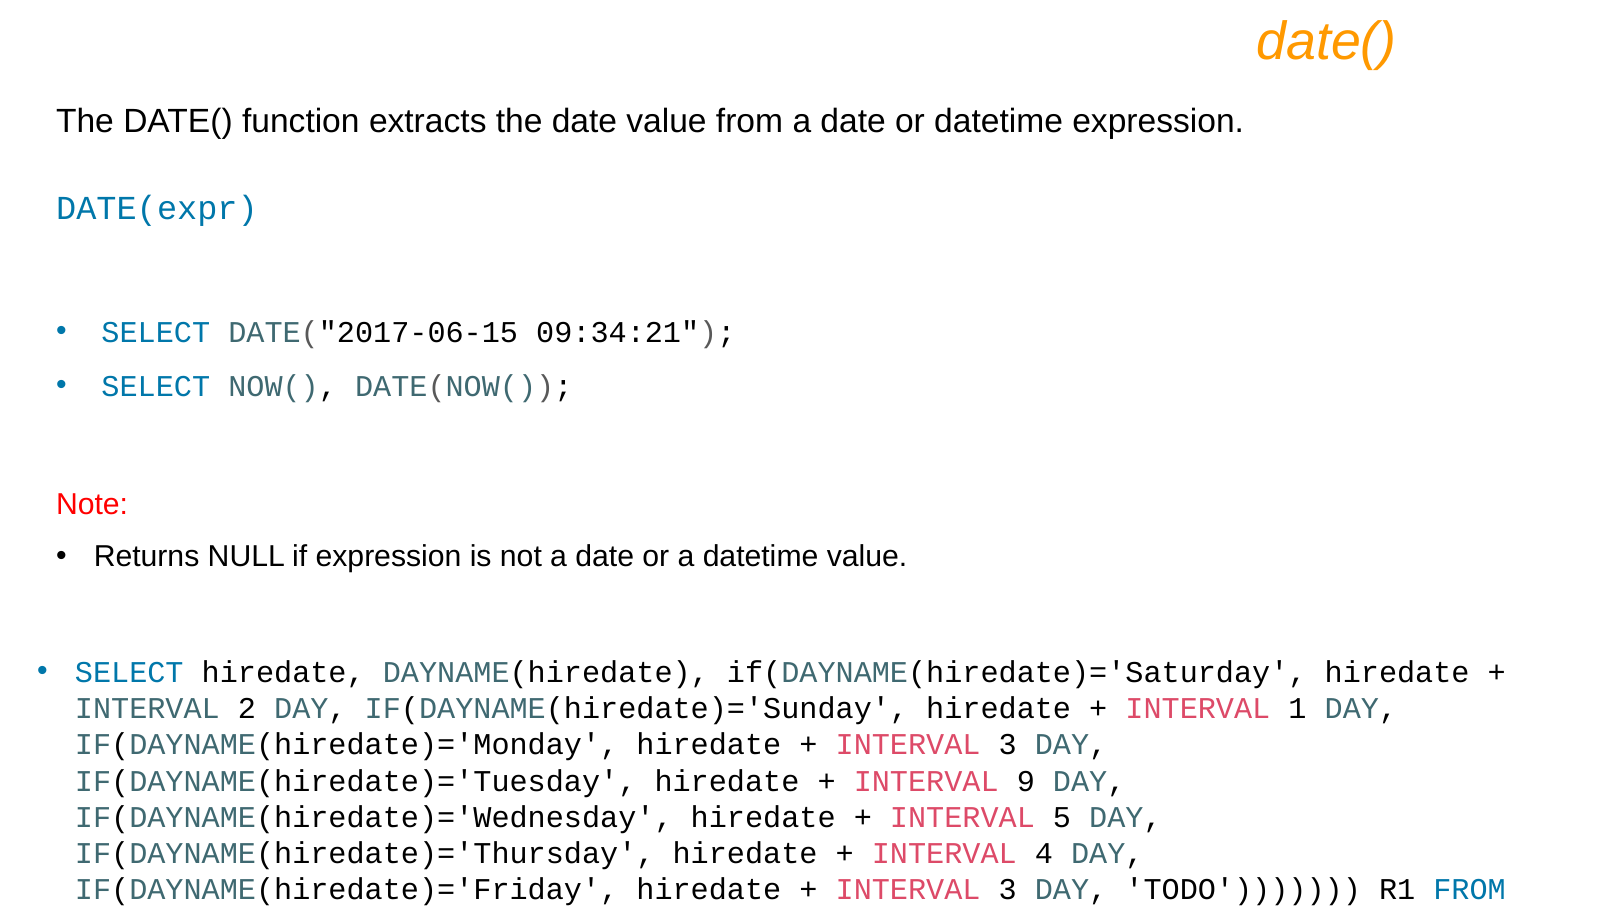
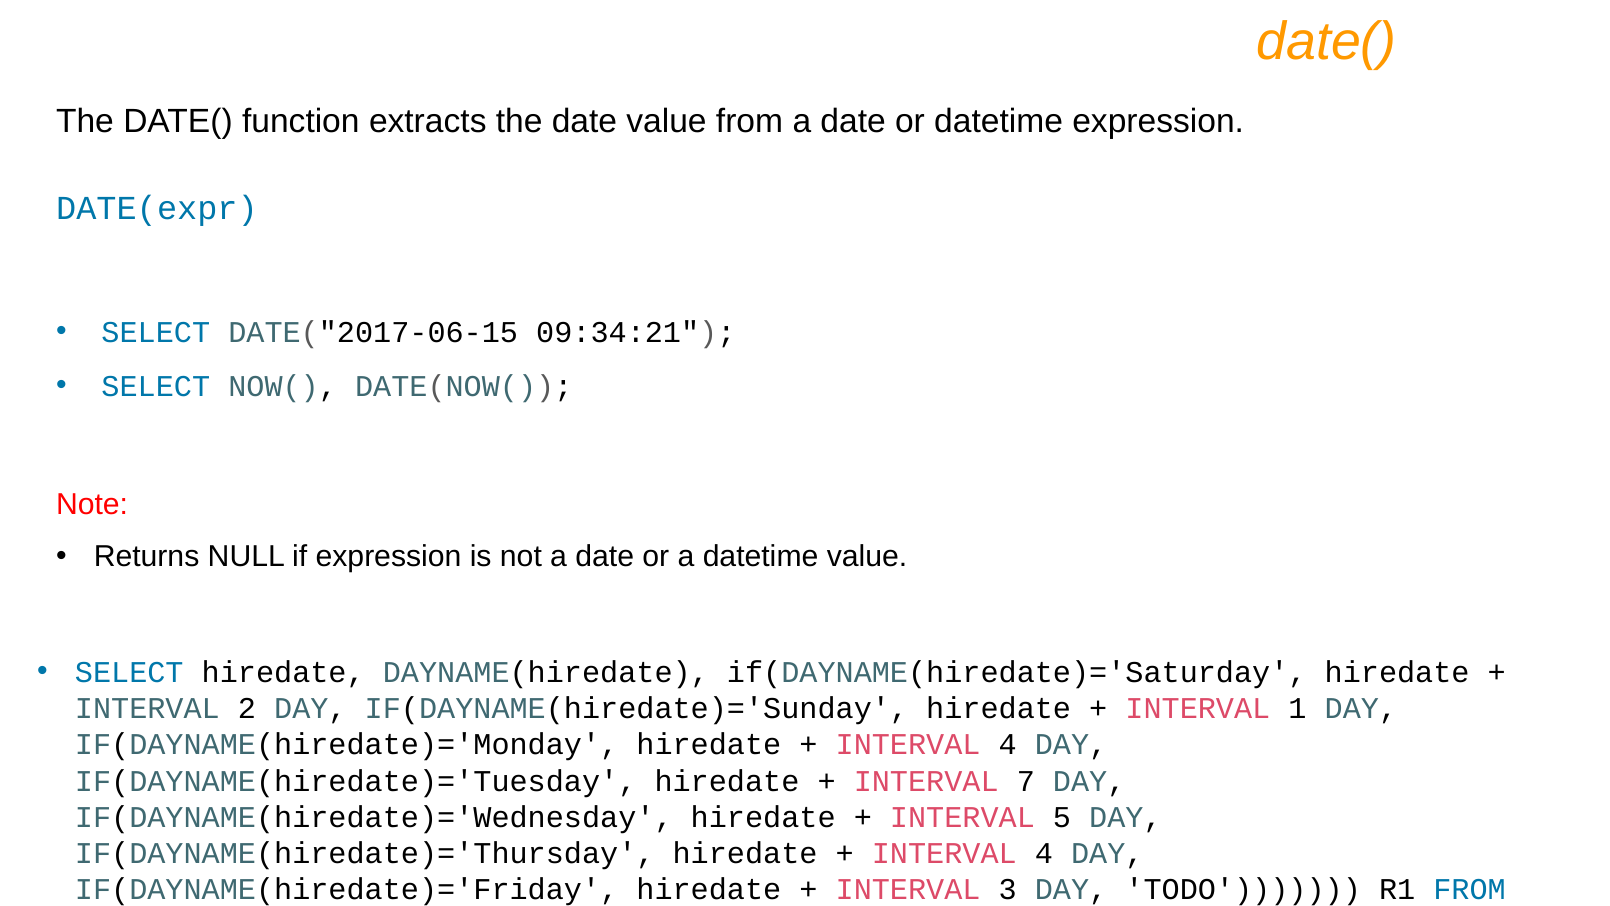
3 at (1008, 745): 3 -> 4
9: 9 -> 7
